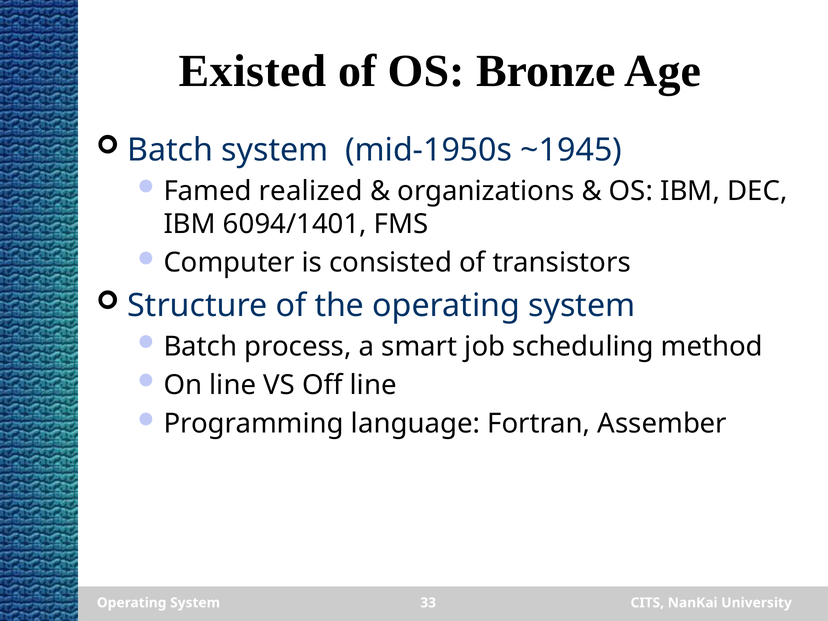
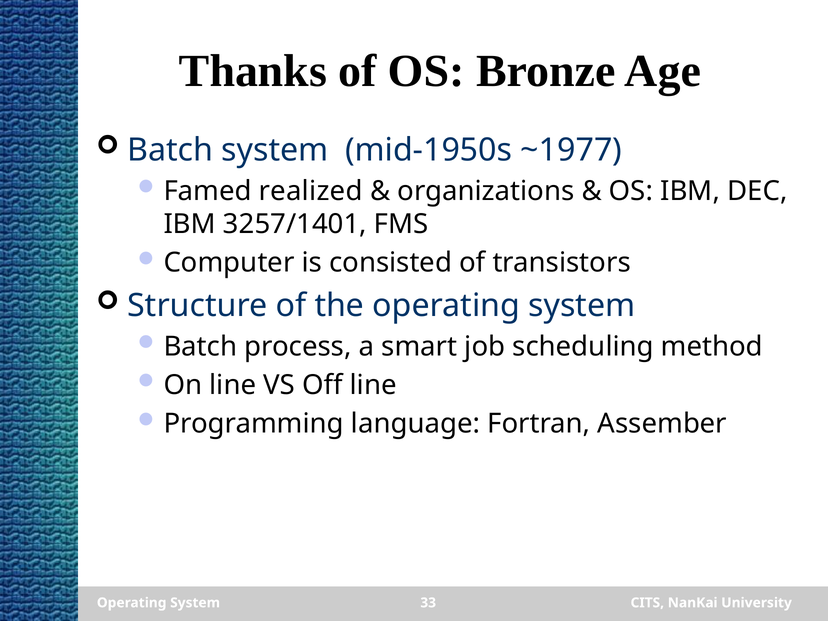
Existed: Existed -> Thanks
~1945: ~1945 -> ~1977
6094/1401: 6094/1401 -> 3257/1401
